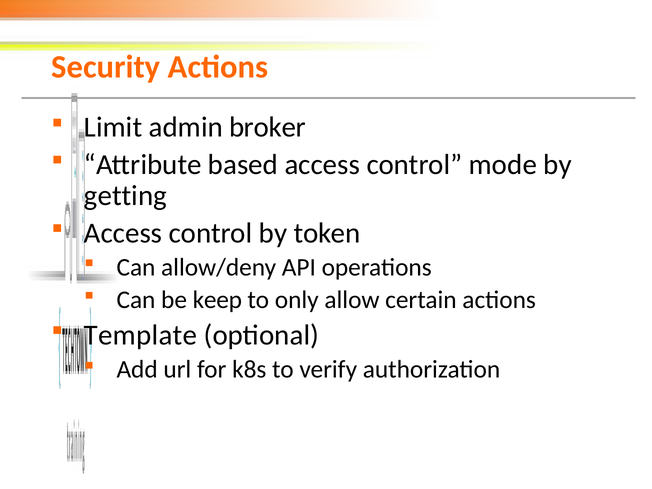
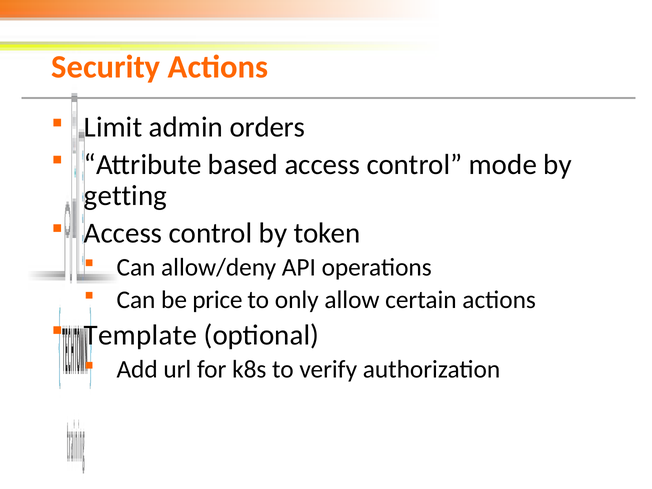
broker: broker -> orders
keep: keep -> price
